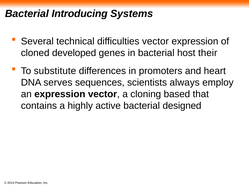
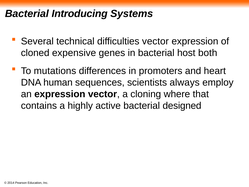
developed: developed -> expensive
their: their -> both
substitute: substitute -> mutations
serves: serves -> human
based: based -> where
